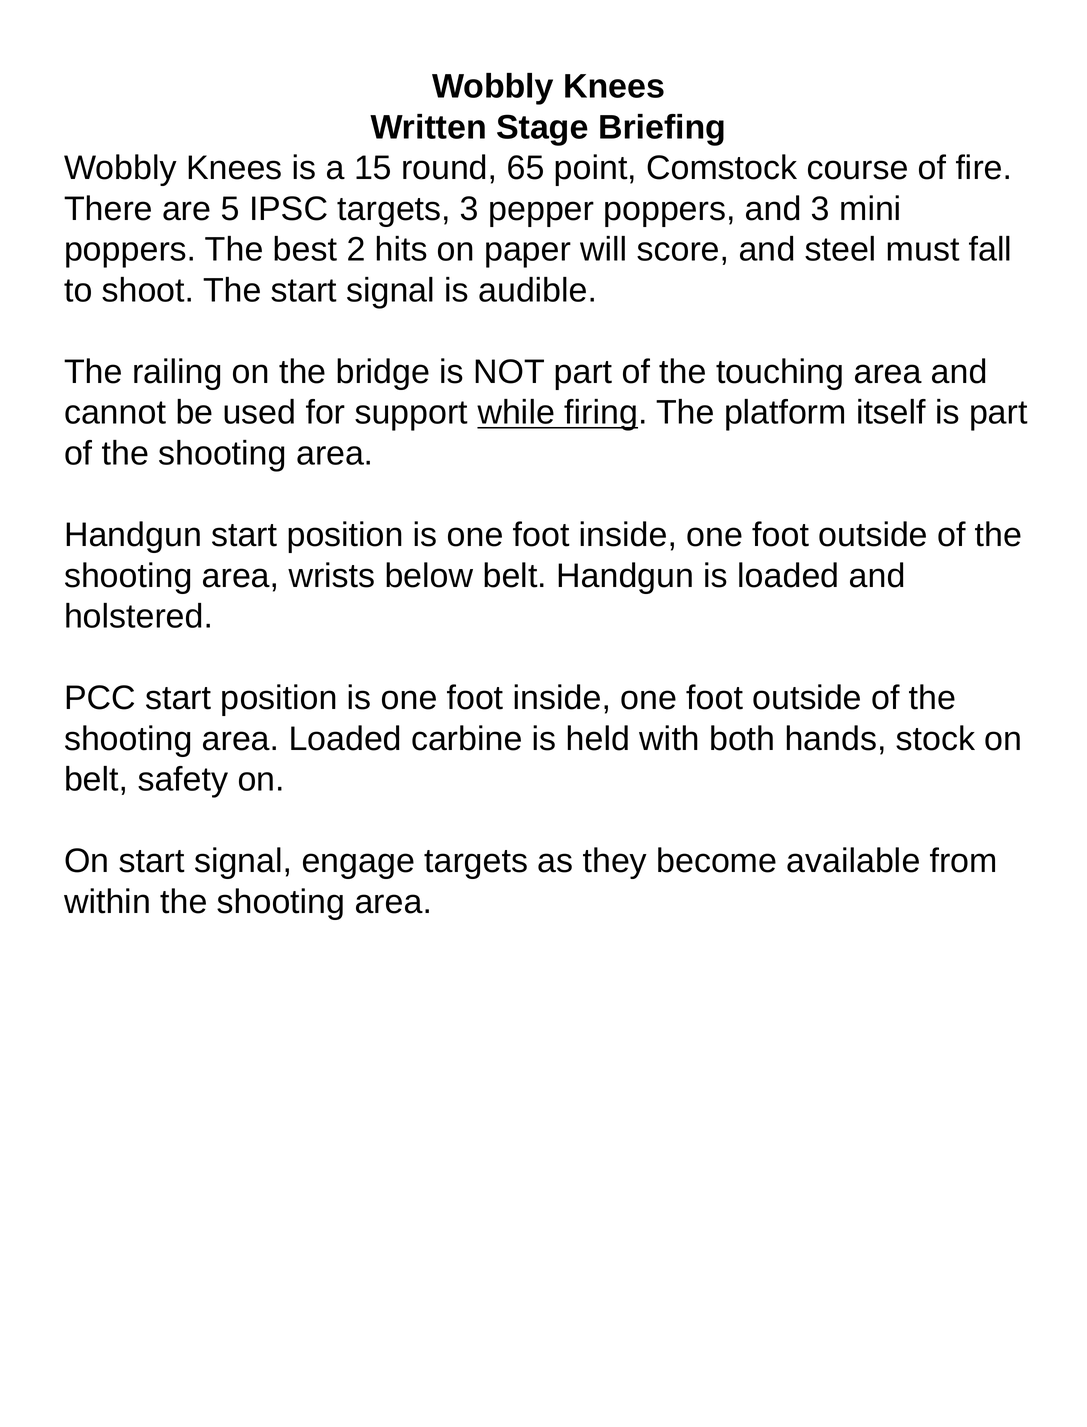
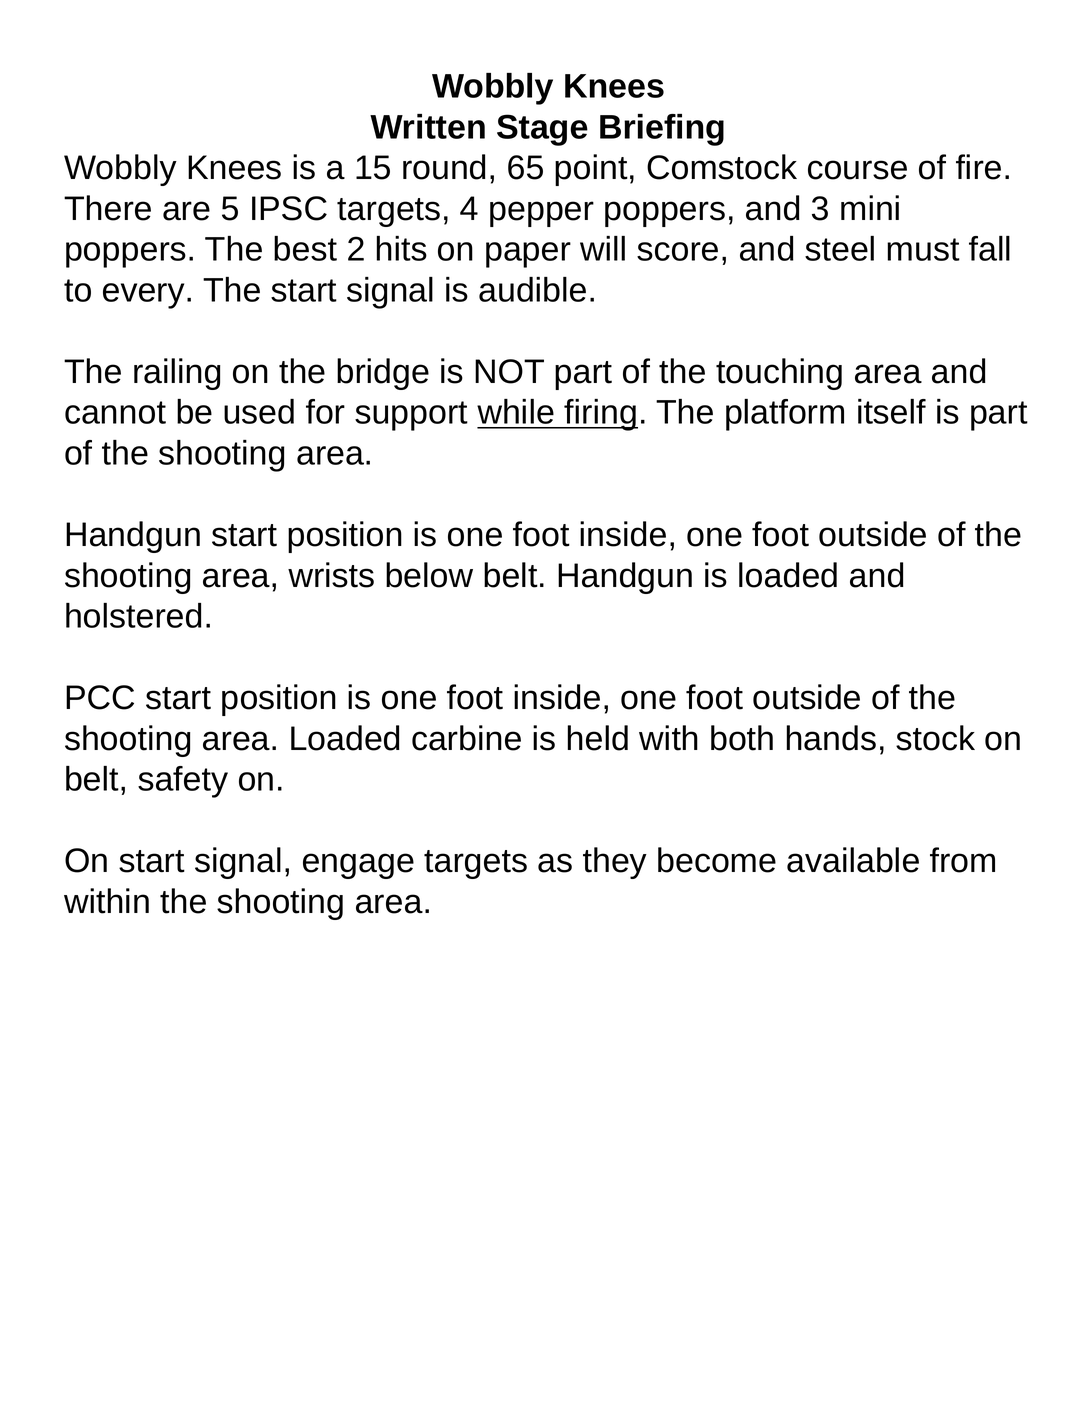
targets 3: 3 -> 4
shoot: shoot -> every
